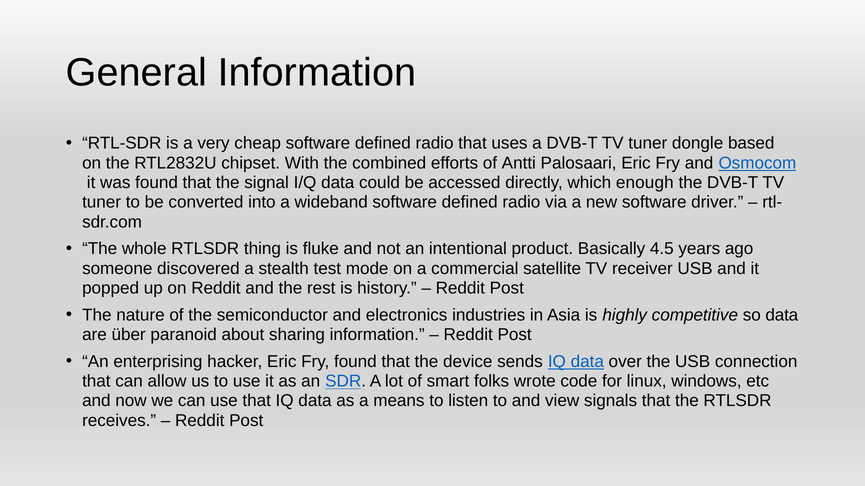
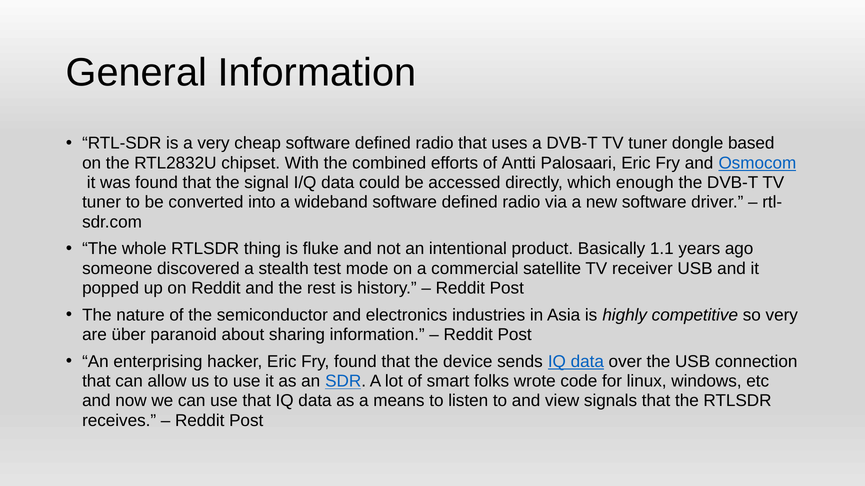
4.5: 4.5 -> 1.1
so data: data -> very
